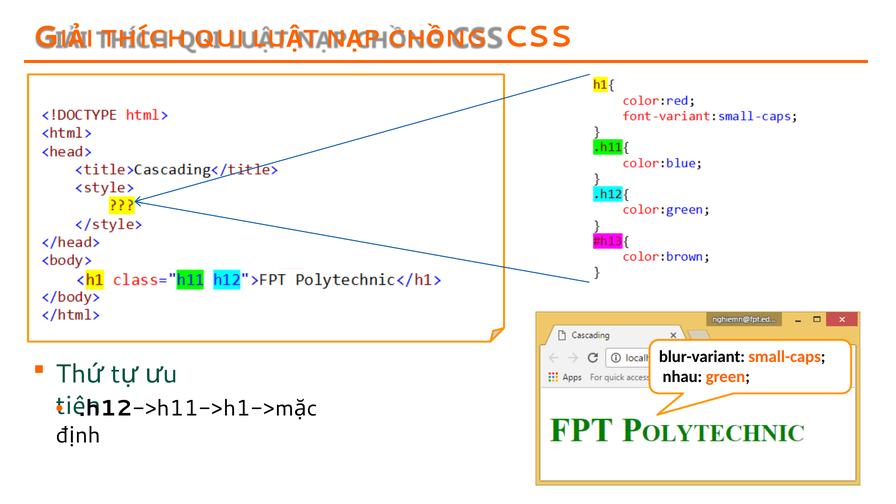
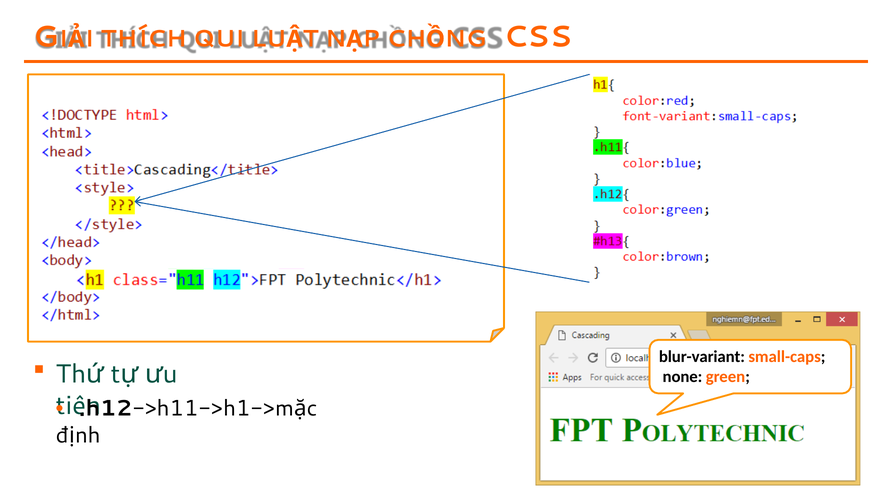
nhau: nhau -> none
